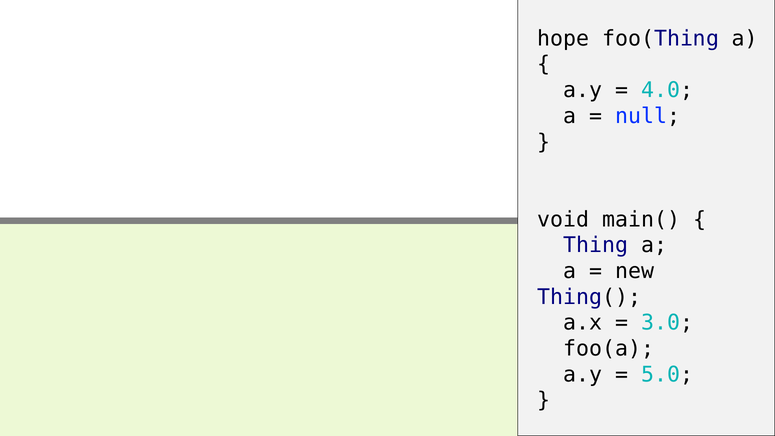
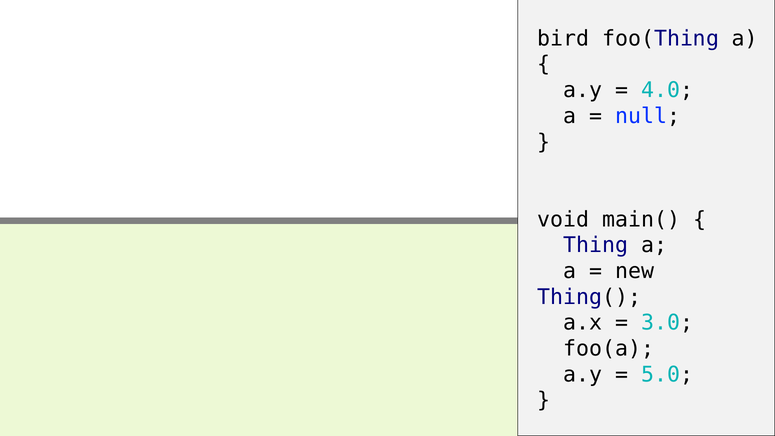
hope: hope -> bird
